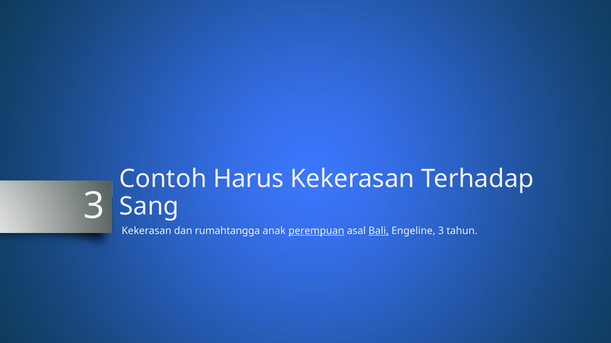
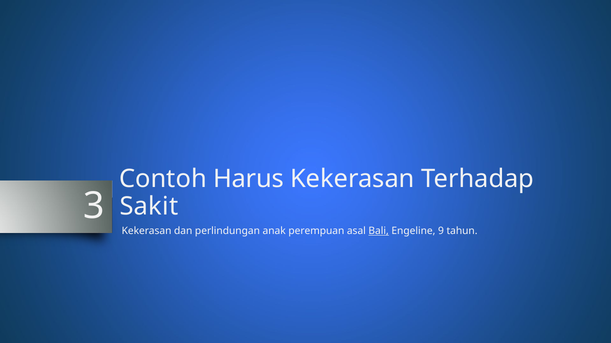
Sang: Sang -> Sakit
rumahtangga: rumahtangga -> perlindungan
perempuan underline: present -> none
Engeline 3: 3 -> 9
